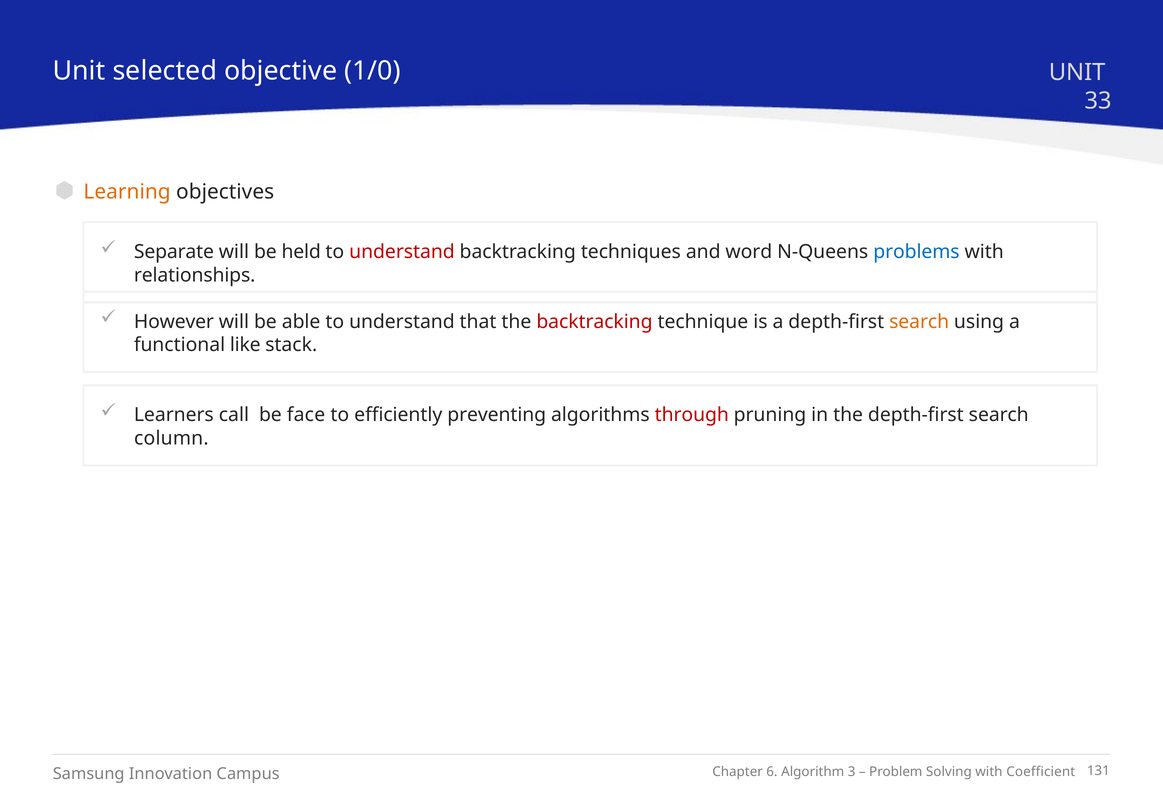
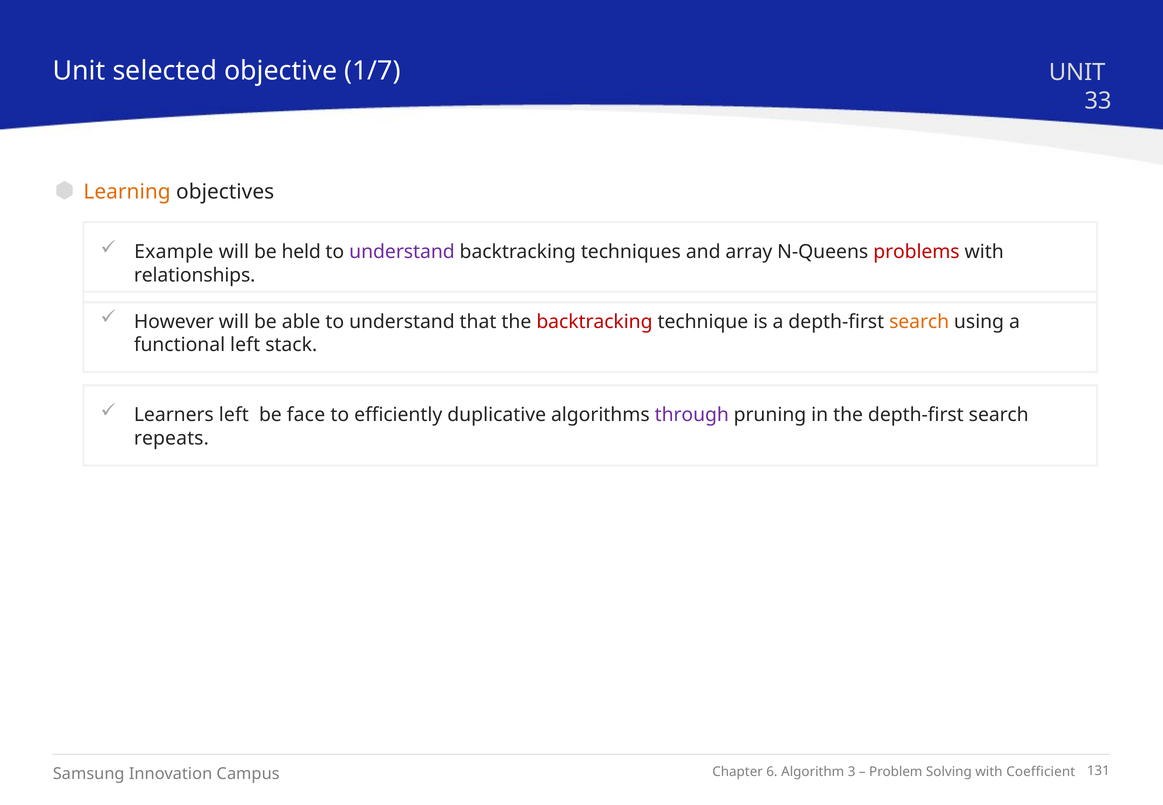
1/0: 1/0 -> 1/7
Separate: Separate -> Example
understand at (402, 252) colour: red -> purple
word: word -> array
problems colour: blue -> red
functional like: like -> left
Learners call: call -> left
preventing: preventing -> duplicative
through colour: red -> purple
column: column -> repeats
